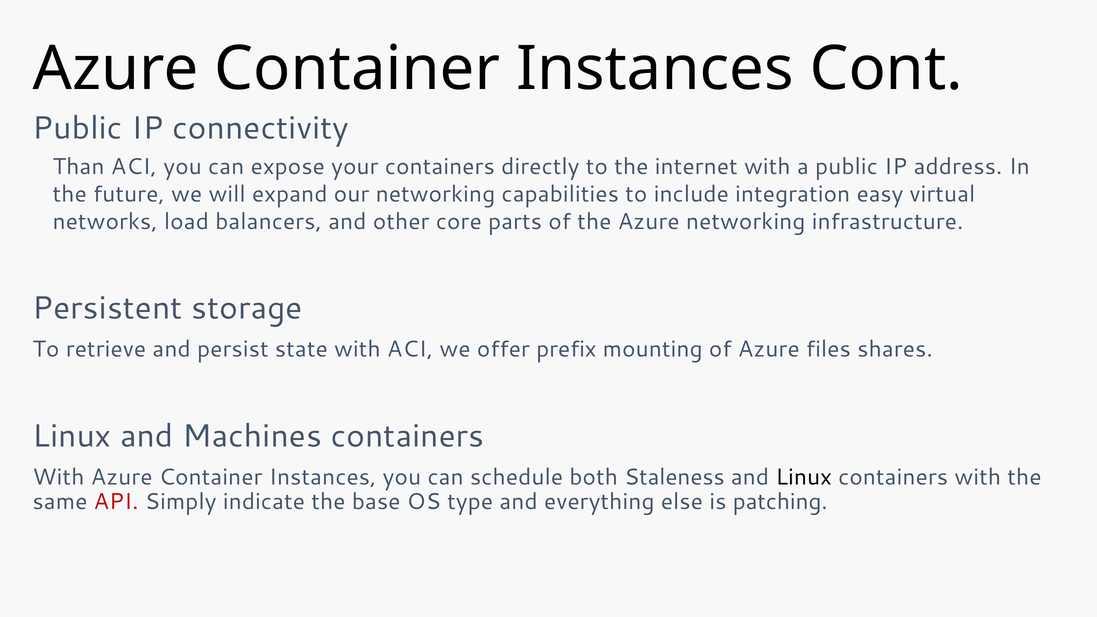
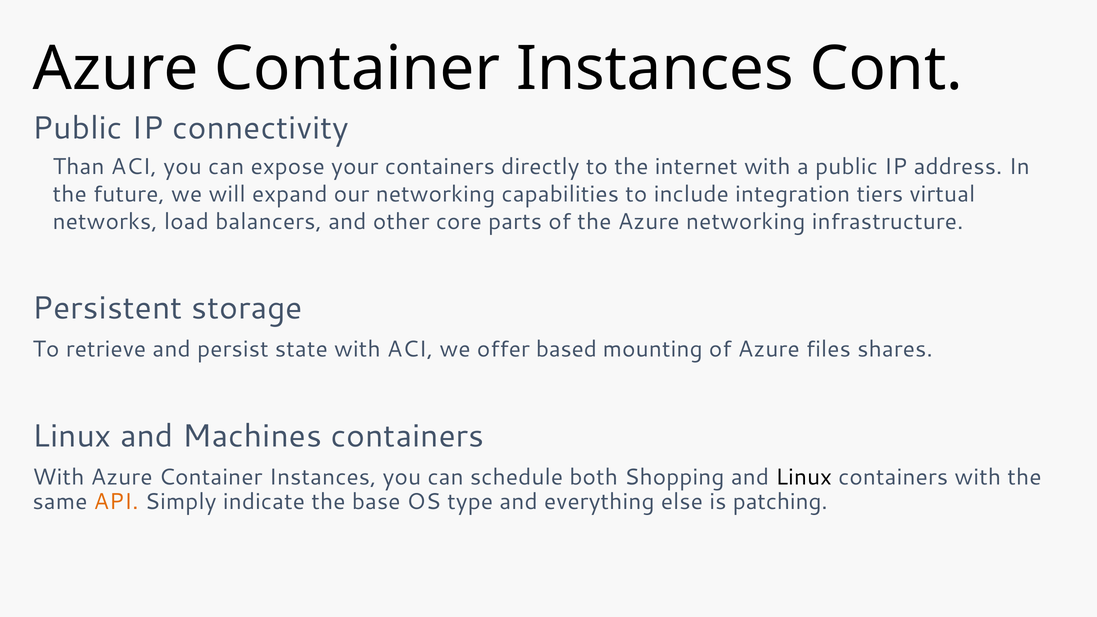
easy: easy -> tiers
prefix: prefix -> based
Staleness: Staleness -> Shopping
API colour: red -> orange
